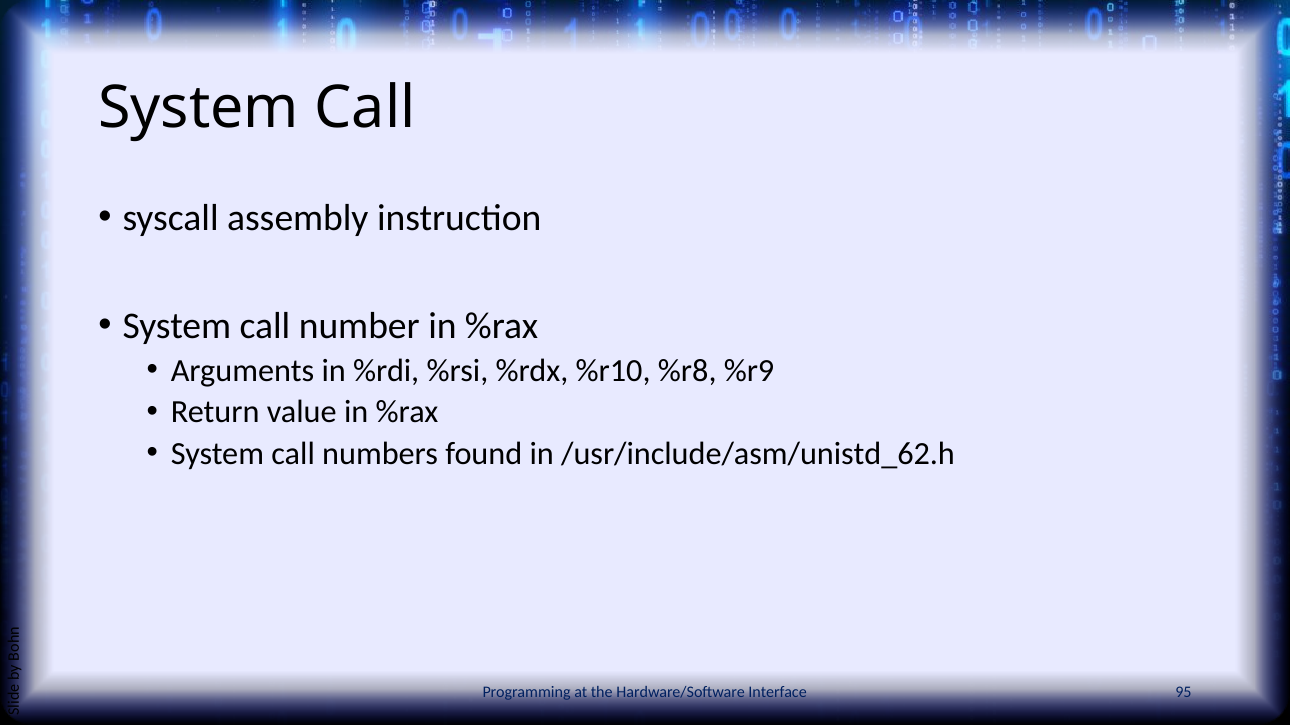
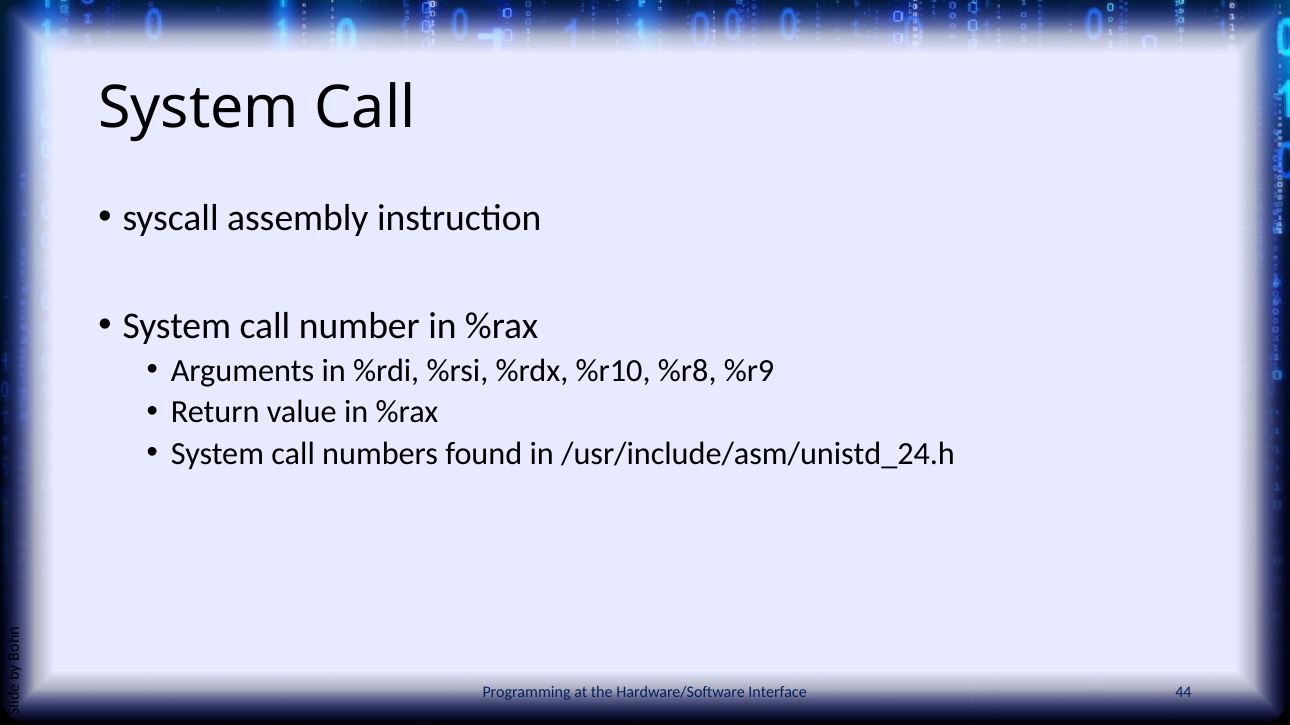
/usr/include/asm/unistd_62.h: /usr/include/asm/unistd_62.h -> /usr/include/asm/unistd_24.h
95: 95 -> 44
